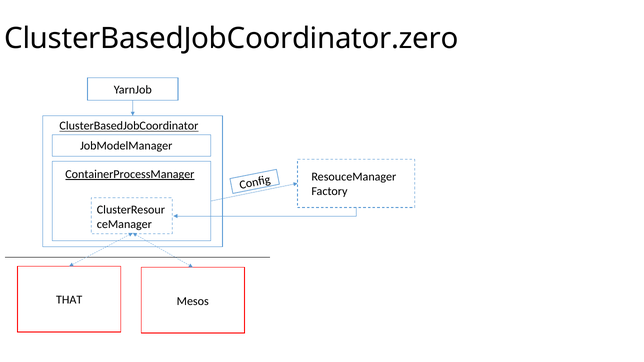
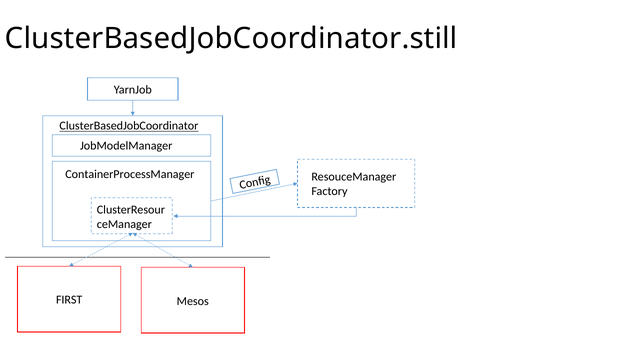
ClusterBasedJobCoordinator.zero: ClusterBasedJobCoordinator.zero -> ClusterBasedJobCoordinator.still
ContainerProcessManager underline: present -> none
THAT: THAT -> FIRST
